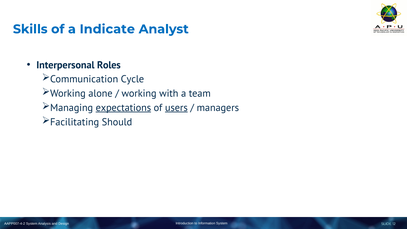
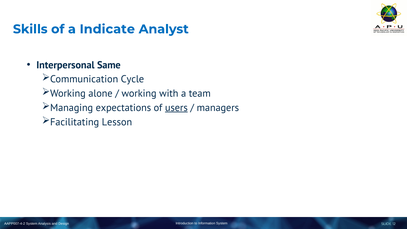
Roles: Roles -> Same
expectations underline: present -> none
Should: Should -> Lesson
